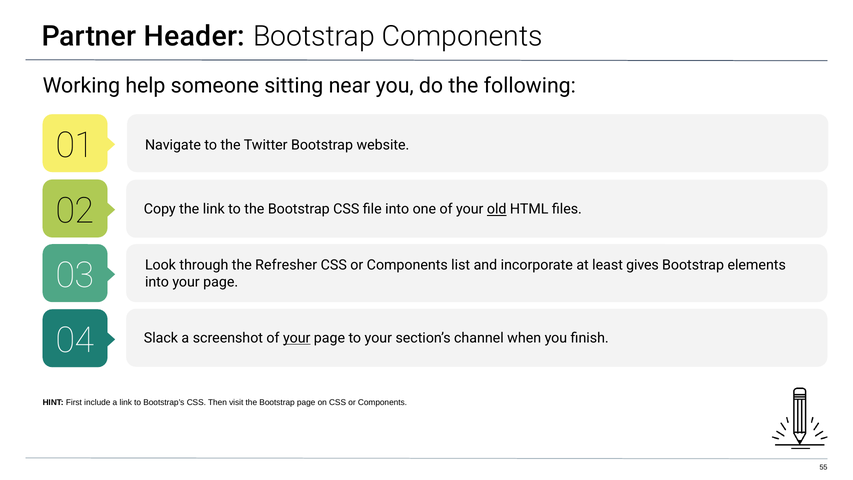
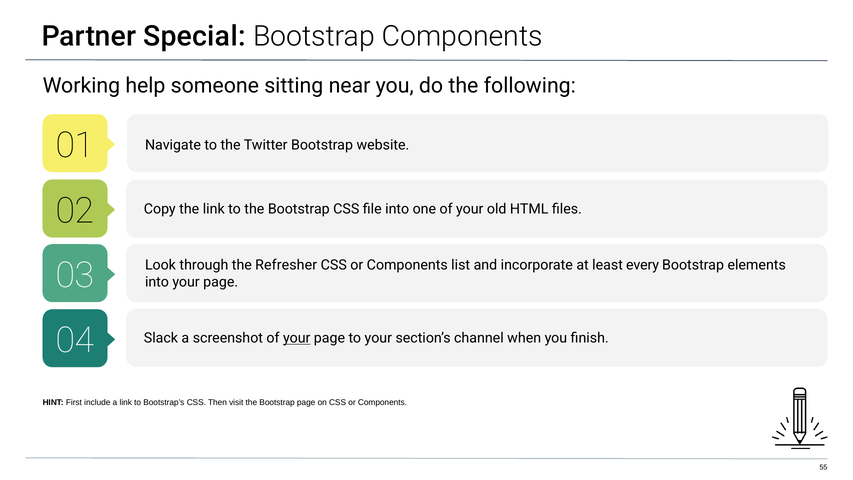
Header: Header -> Special
old underline: present -> none
gives: gives -> every
